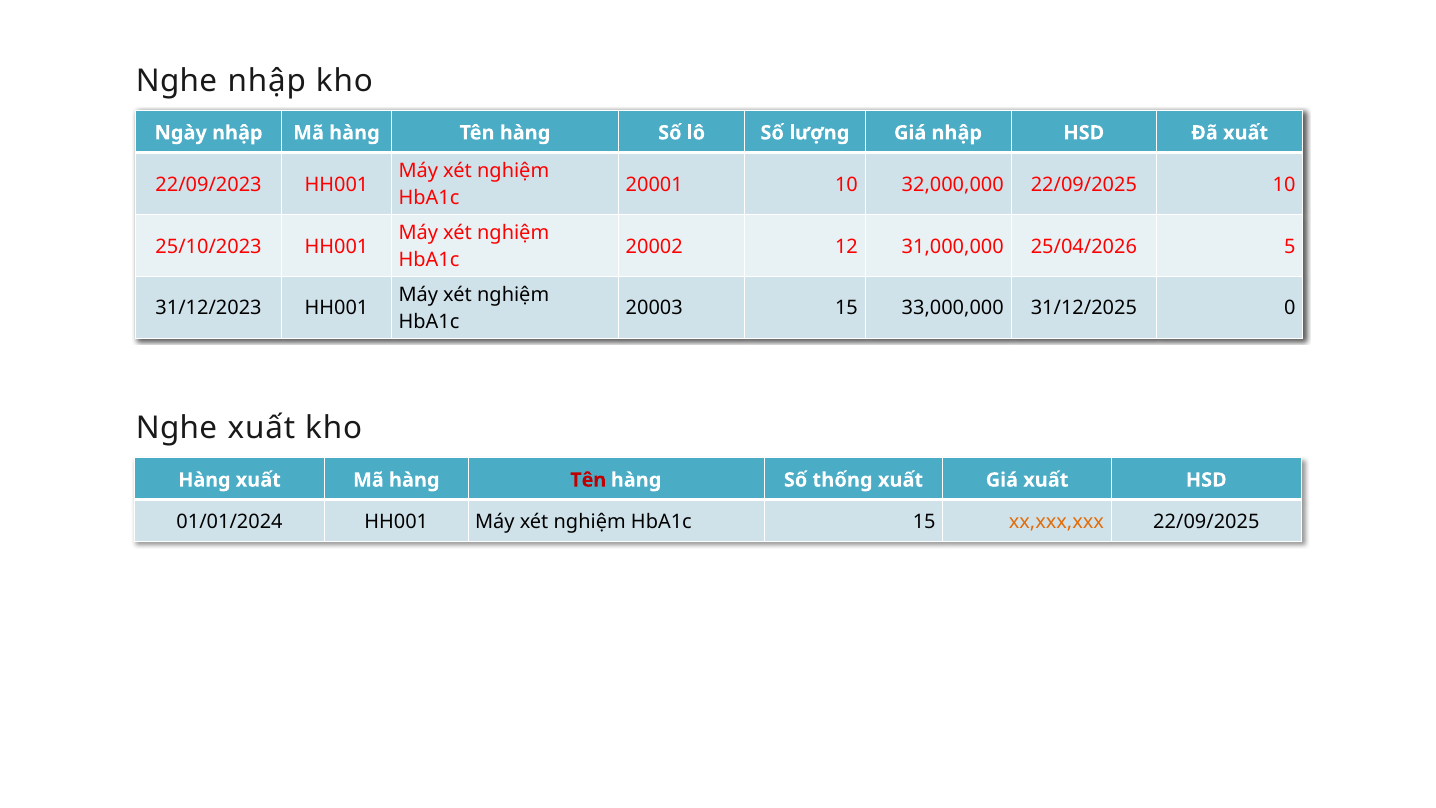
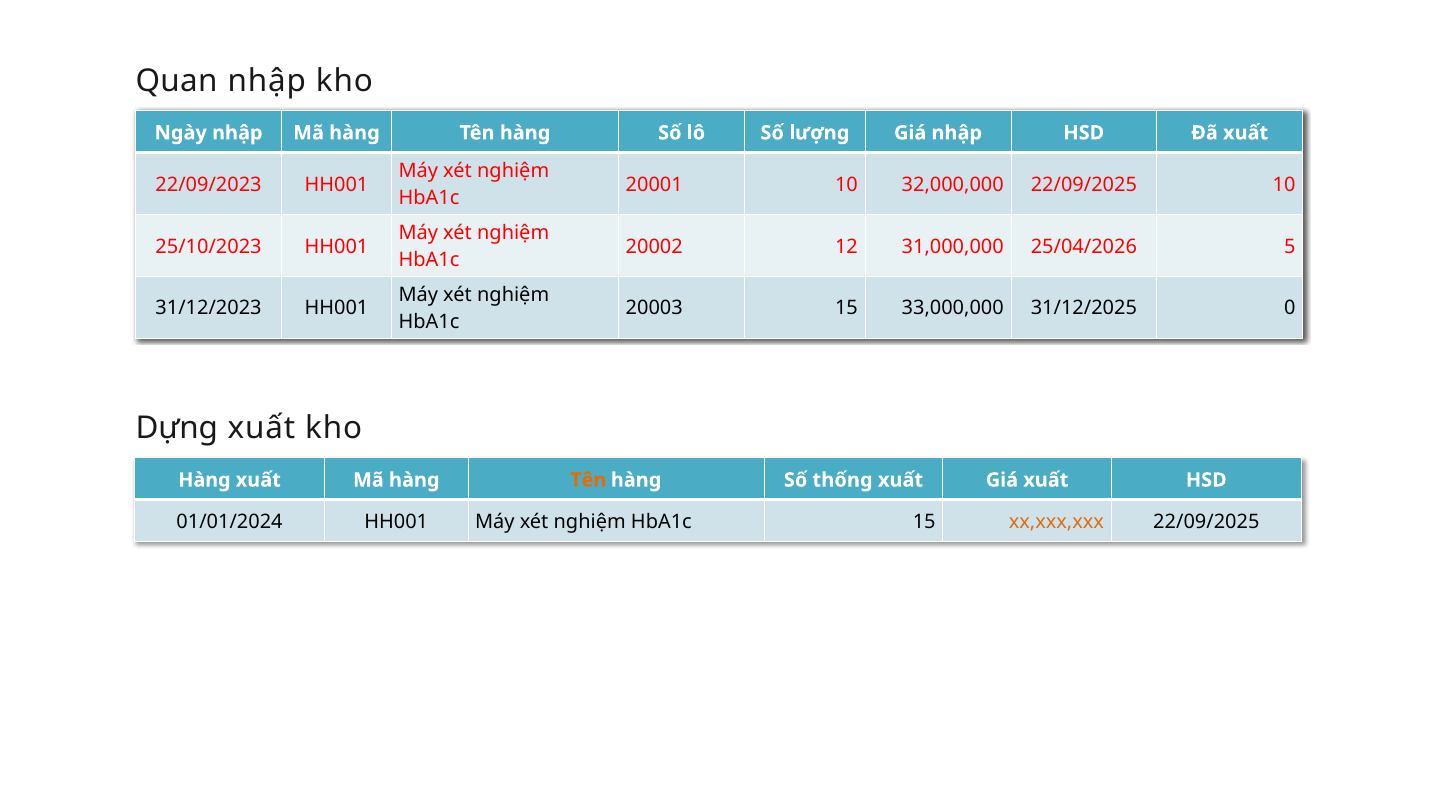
Nghe at (177, 81): Nghe -> Quan
Nghe at (177, 428): Nghe -> Dựng
Tên at (588, 480) colour: red -> orange
